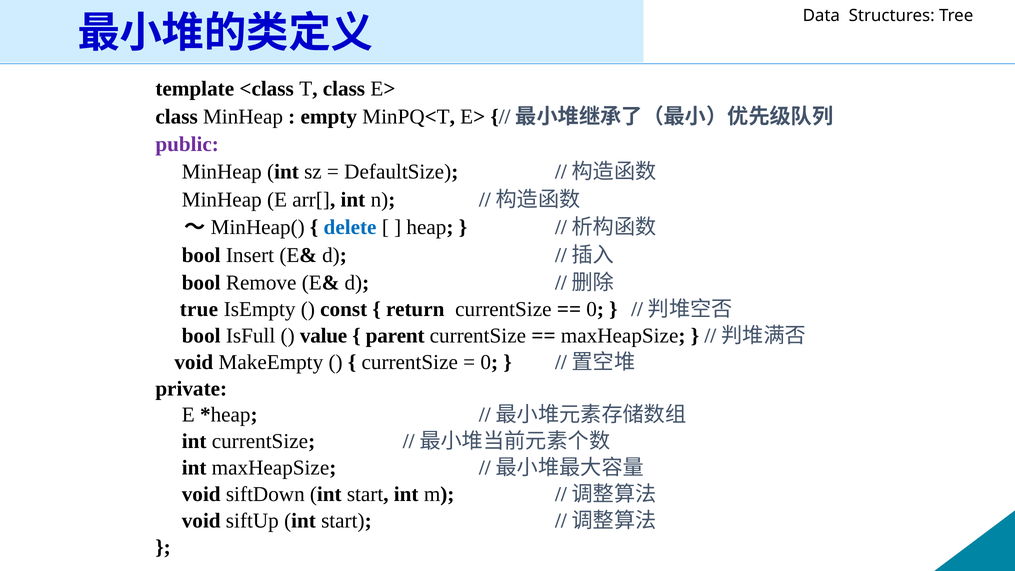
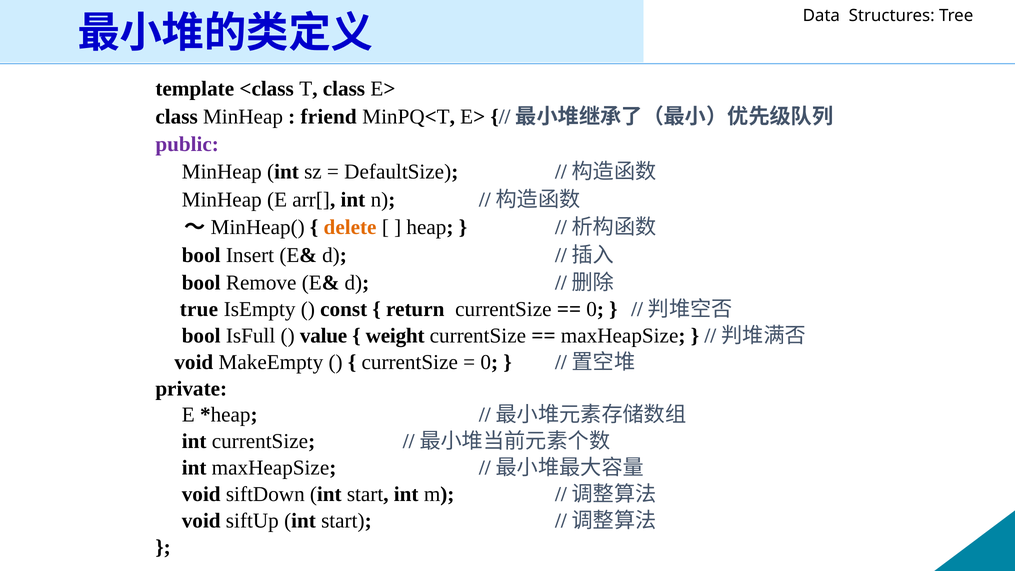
empty: empty -> friend
delete colour: blue -> orange
parent: parent -> weight
